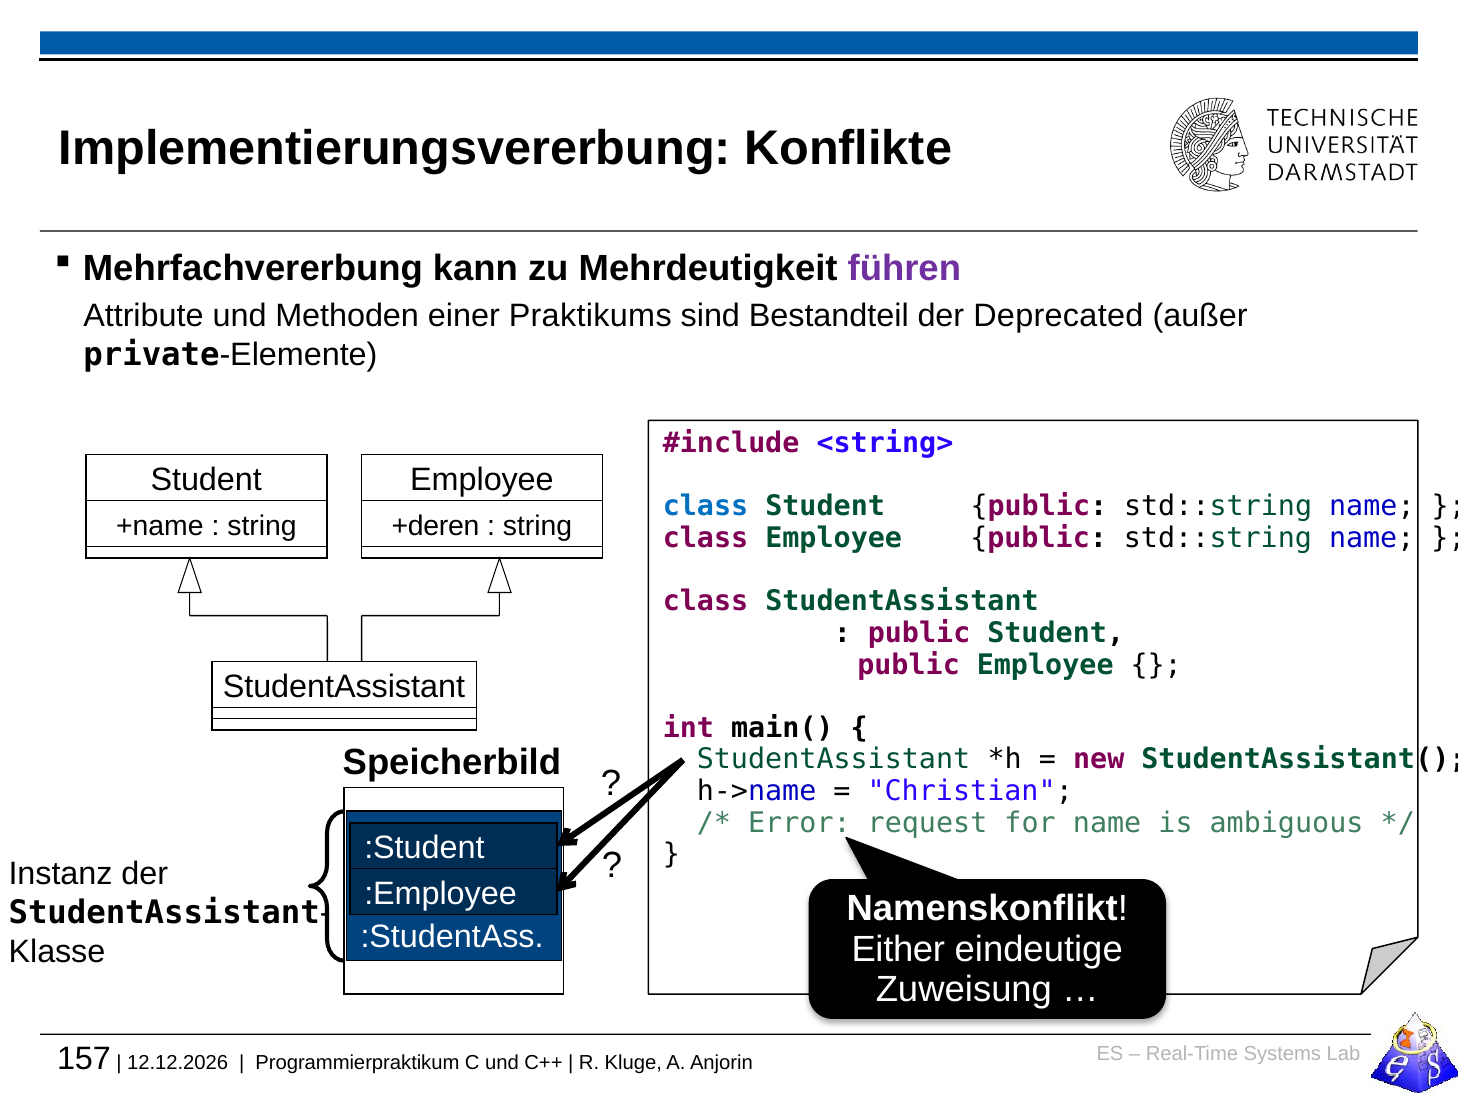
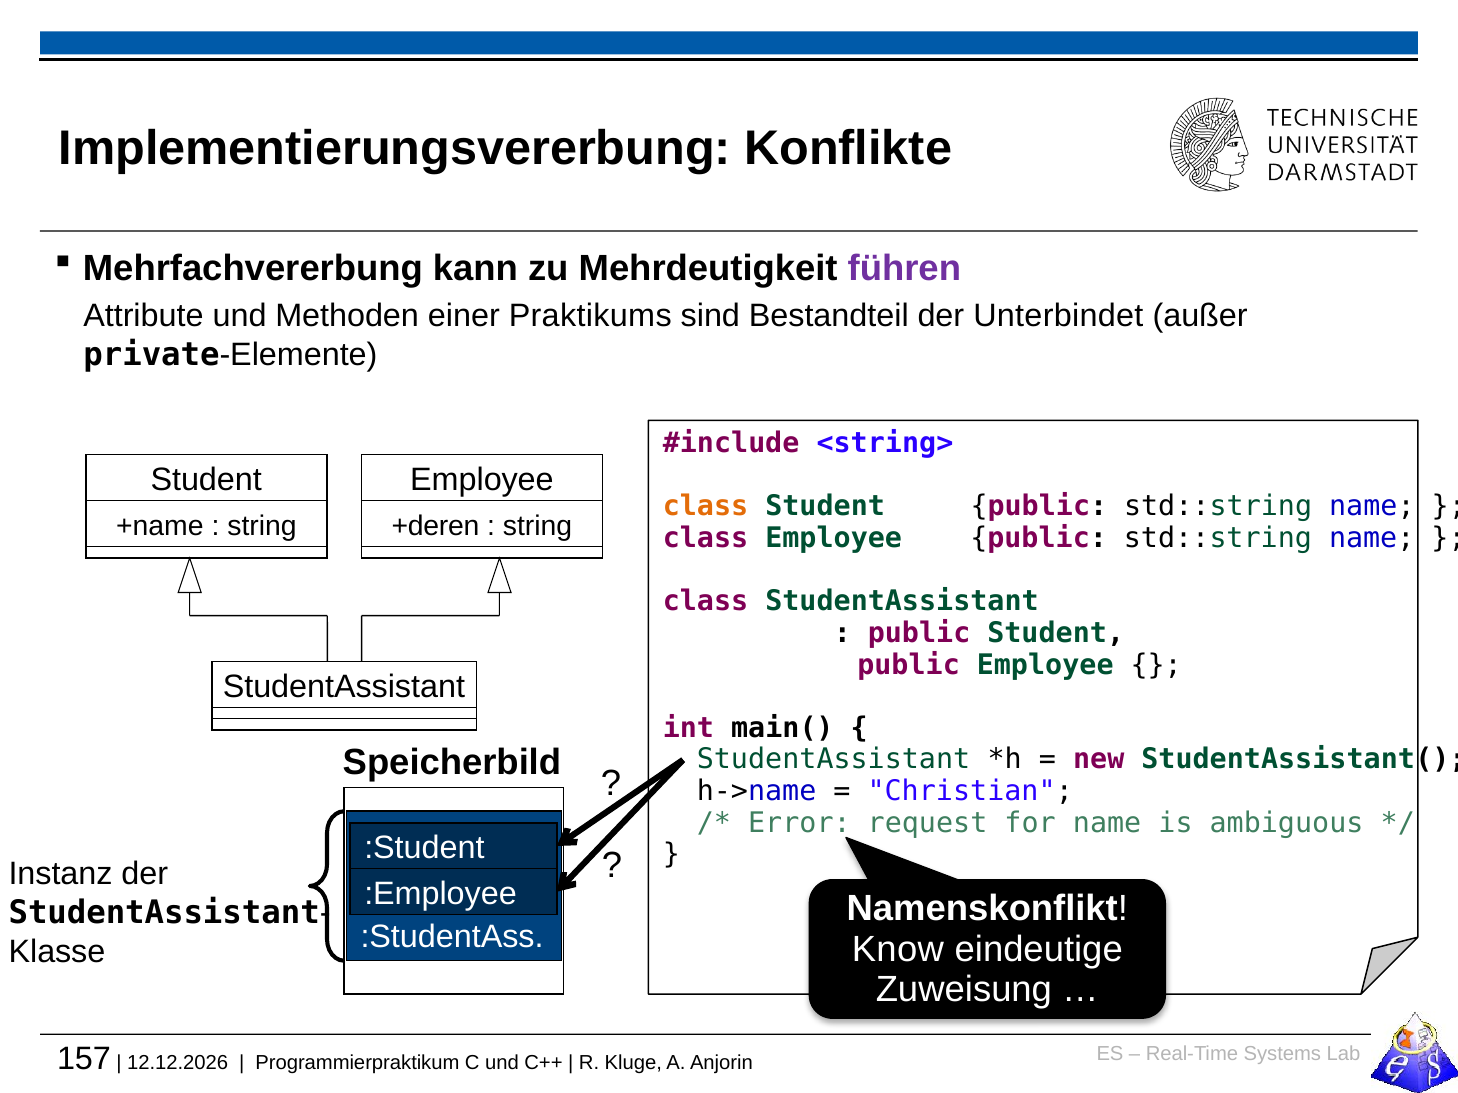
Deprecated: Deprecated -> Unterbindet
class at (705, 507) colour: blue -> orange
Either: Either -> Know
